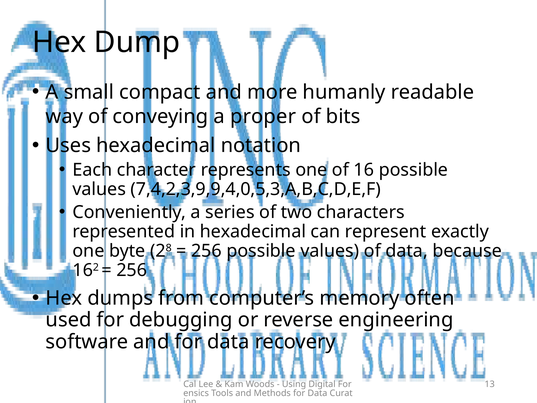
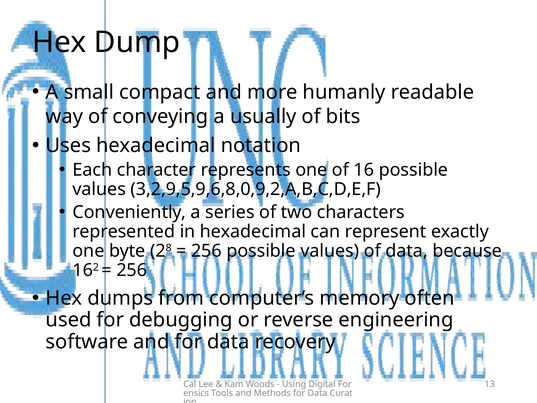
proper: proper -> usually
7,4,2,3,9,9,4,0,5,3,A,B,C,D,E,F: 7,4,2,3,9,9,4,0,5,3,A,B,C,D,E,F -> 3,2,9,5,9,6,8,0,9,2,A,B,C,D,E,F
